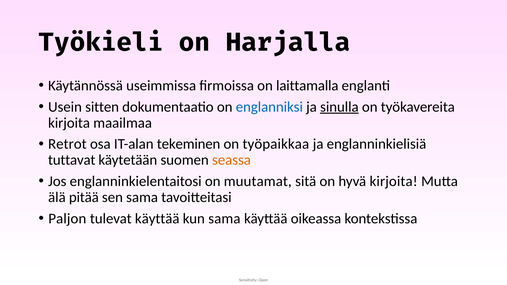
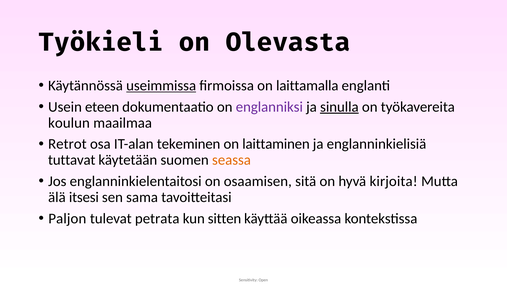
Harjalla: Harjalla -> Olevasta
useimmissa underline: none -> present
sitten: sitten -> eteen
englanniksi colour: blue -> purple
kirjoita at (69, 123): kirjoita -> koulun
työpaikkaa: työpaikkaa -> laittaminen
muutamat: muutamat -> osaamisen
pitää: pitää -> itsesi
tulevat käyttää: käyttää -> petrata
kun sama: sama -> sitten
